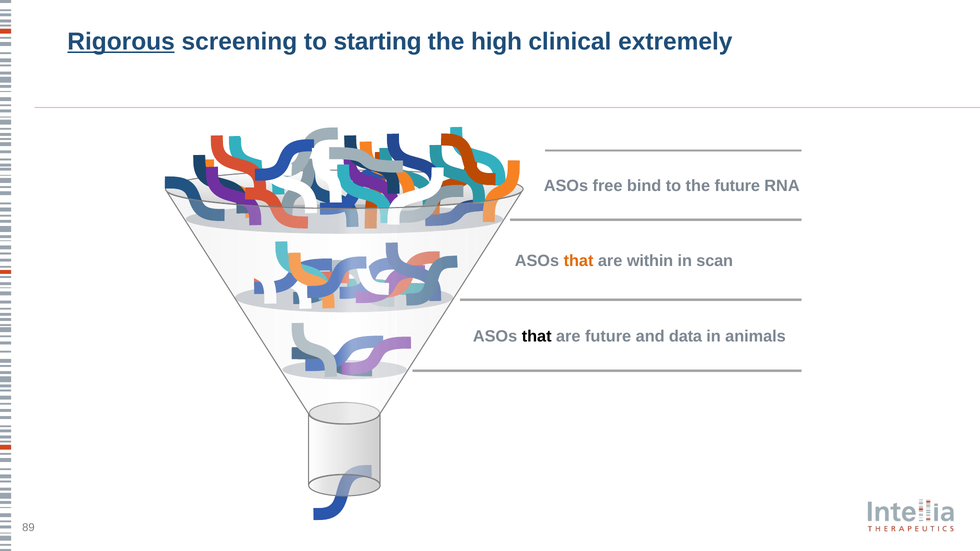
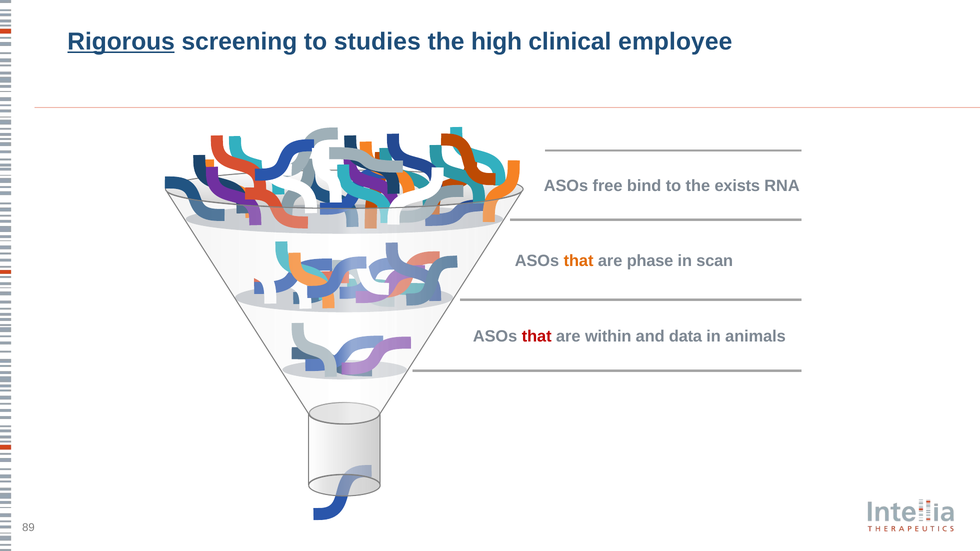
starting: starting -> studies
extremely: extremely -> employee
the future: future -> exists
within: within -> phase
that at (537, 336) colour: black -> red
are future: future -> within
